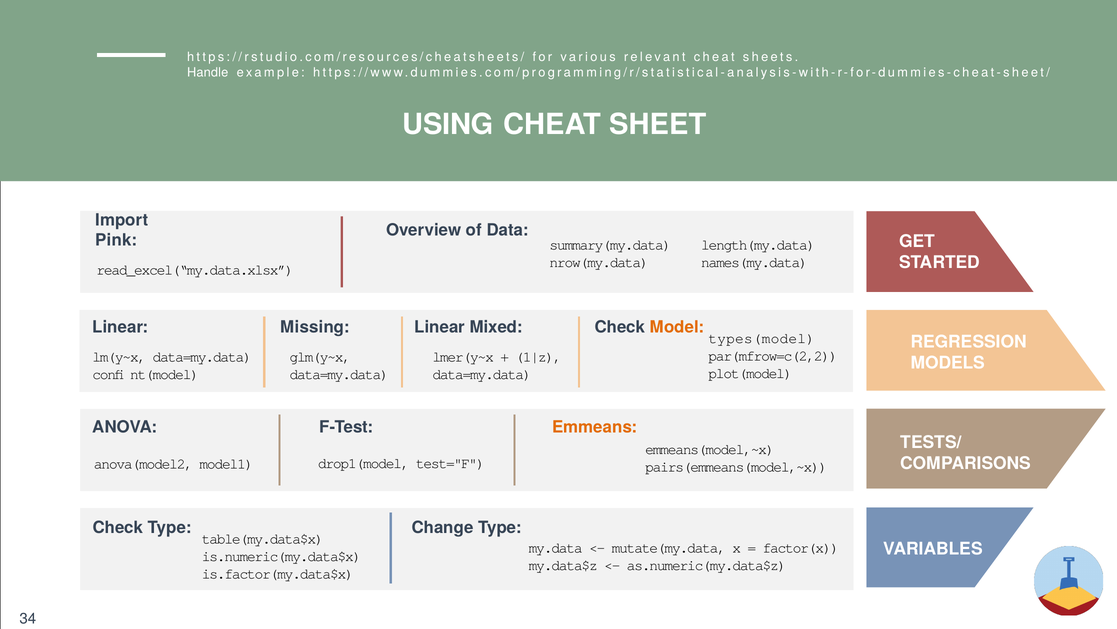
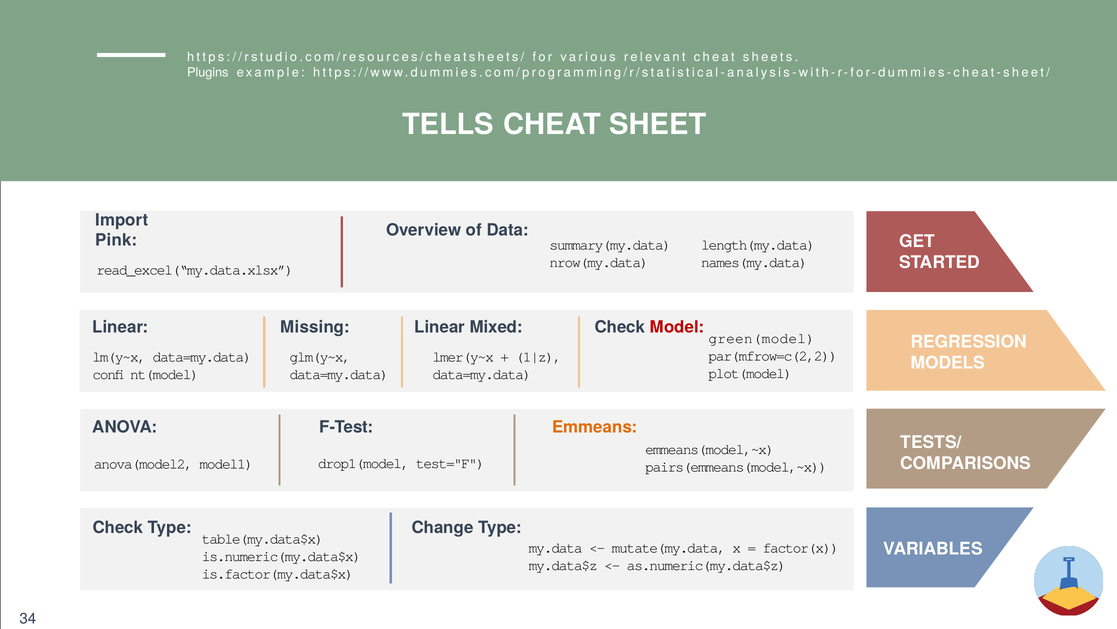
Handle: Handle -> Plugins
USING: USING -> TELLS
Model colour: orange -> red
types(model: types(model -> green(model
